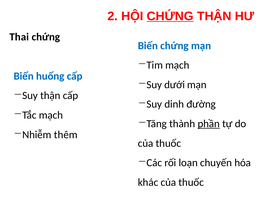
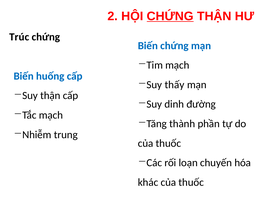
Thai: Thai -> Trúc
dưới: dưới -> thấy
phần underline: present -> none
thêm: thêm -> trung
